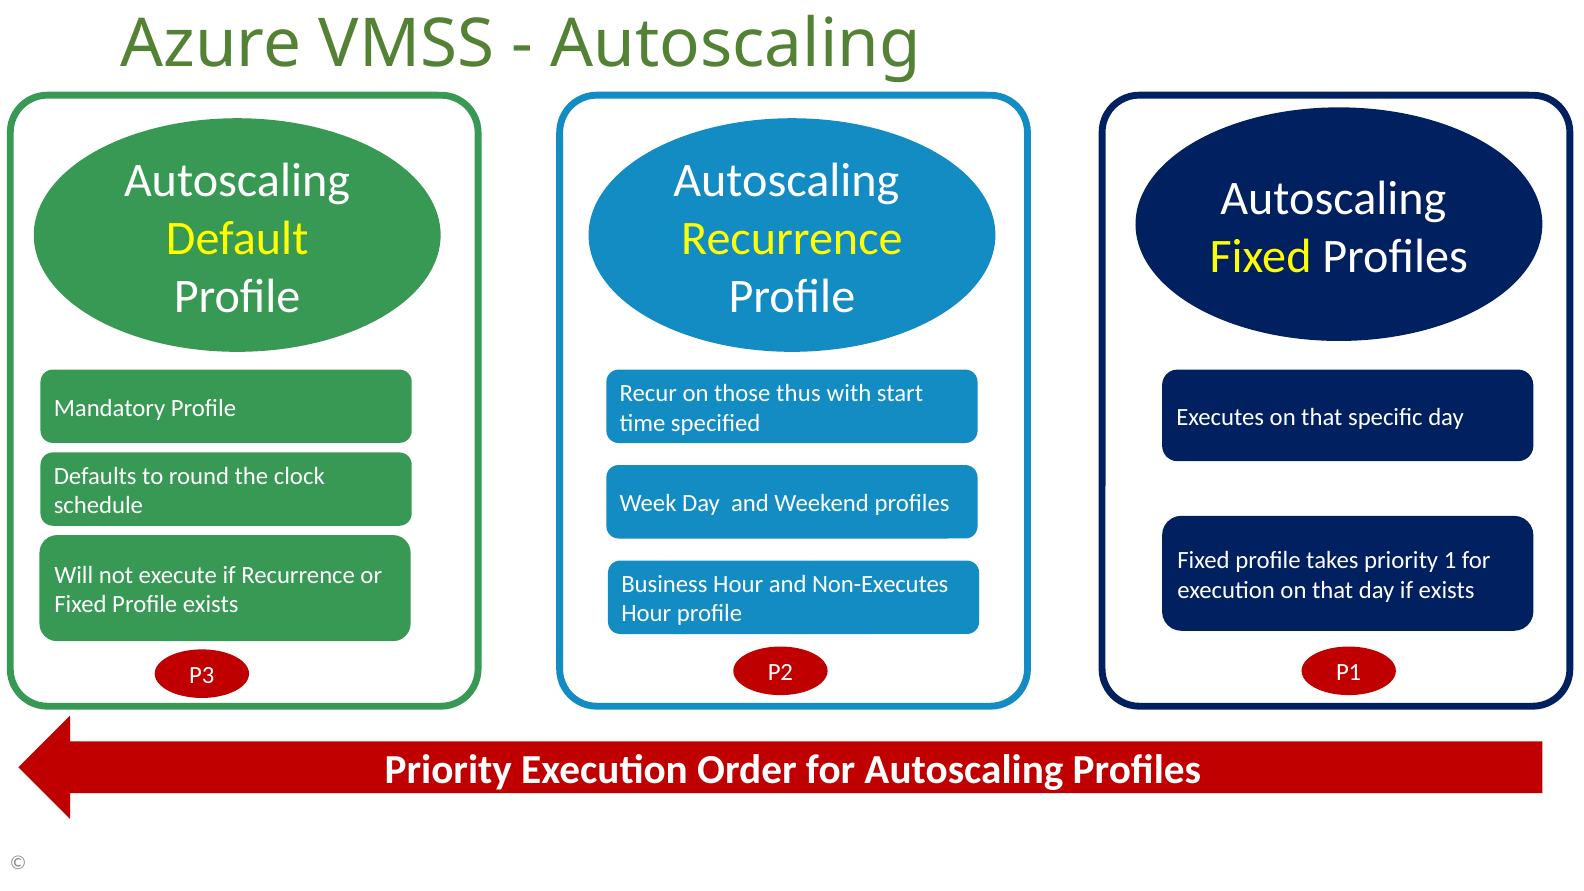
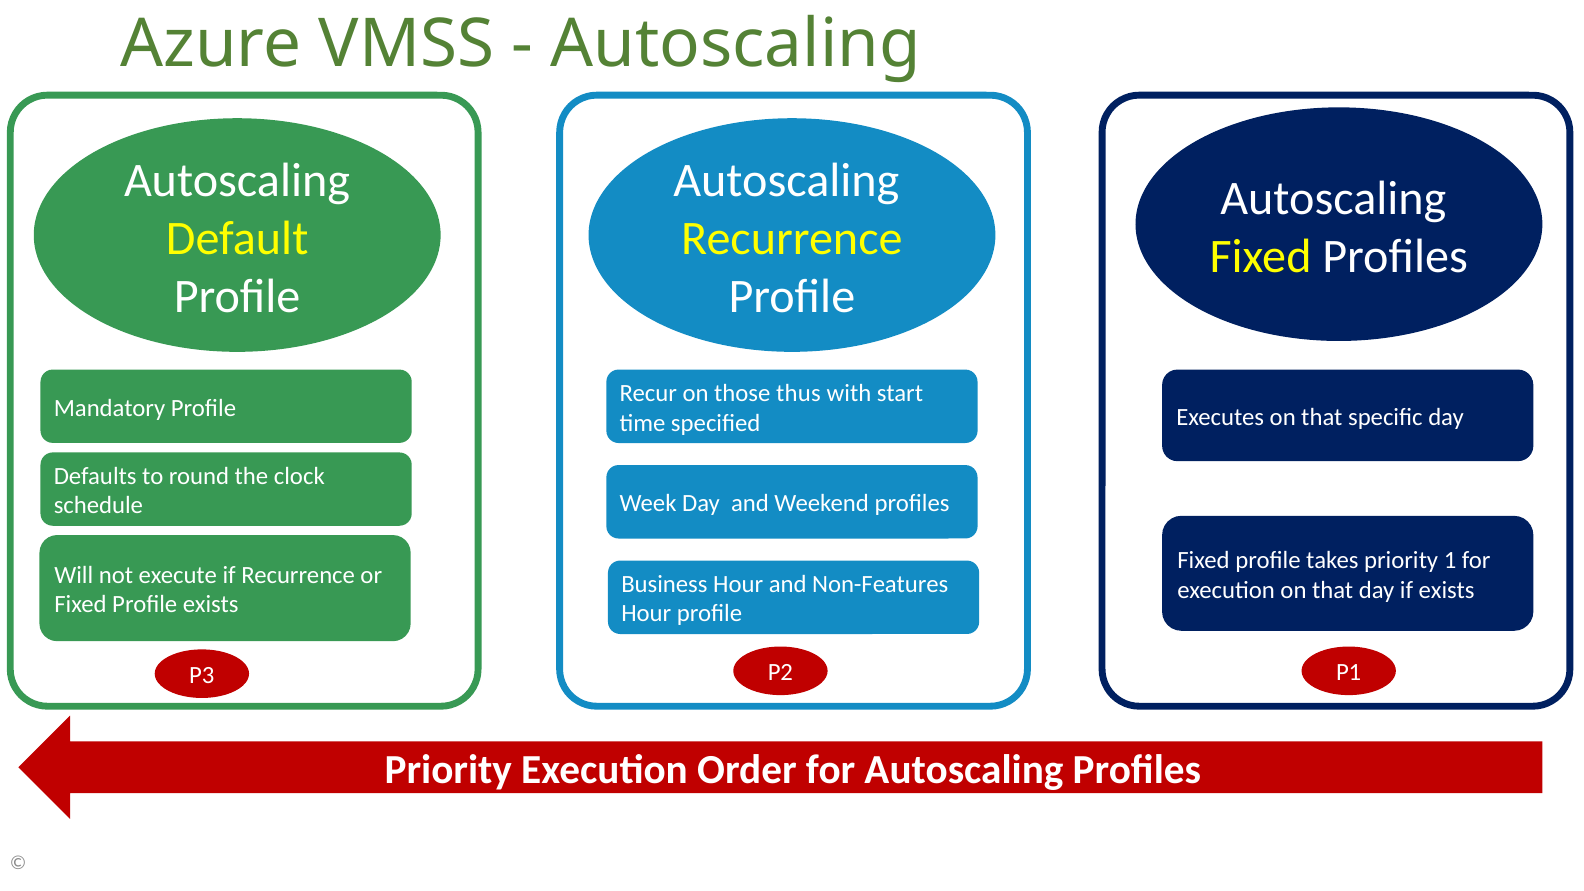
Non-Executes: Non-Executes -> Non-Features
